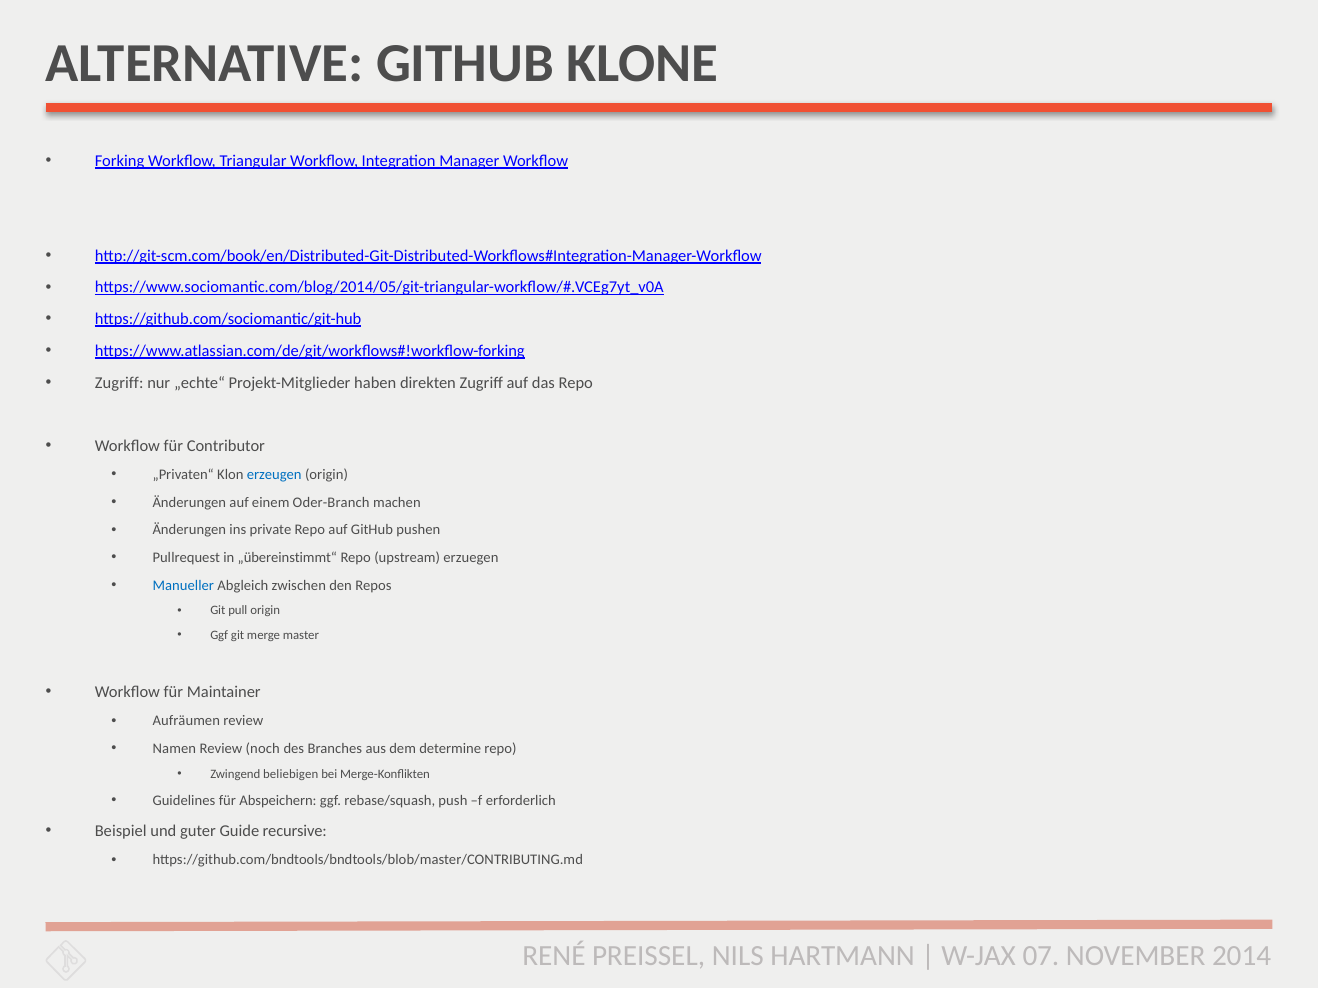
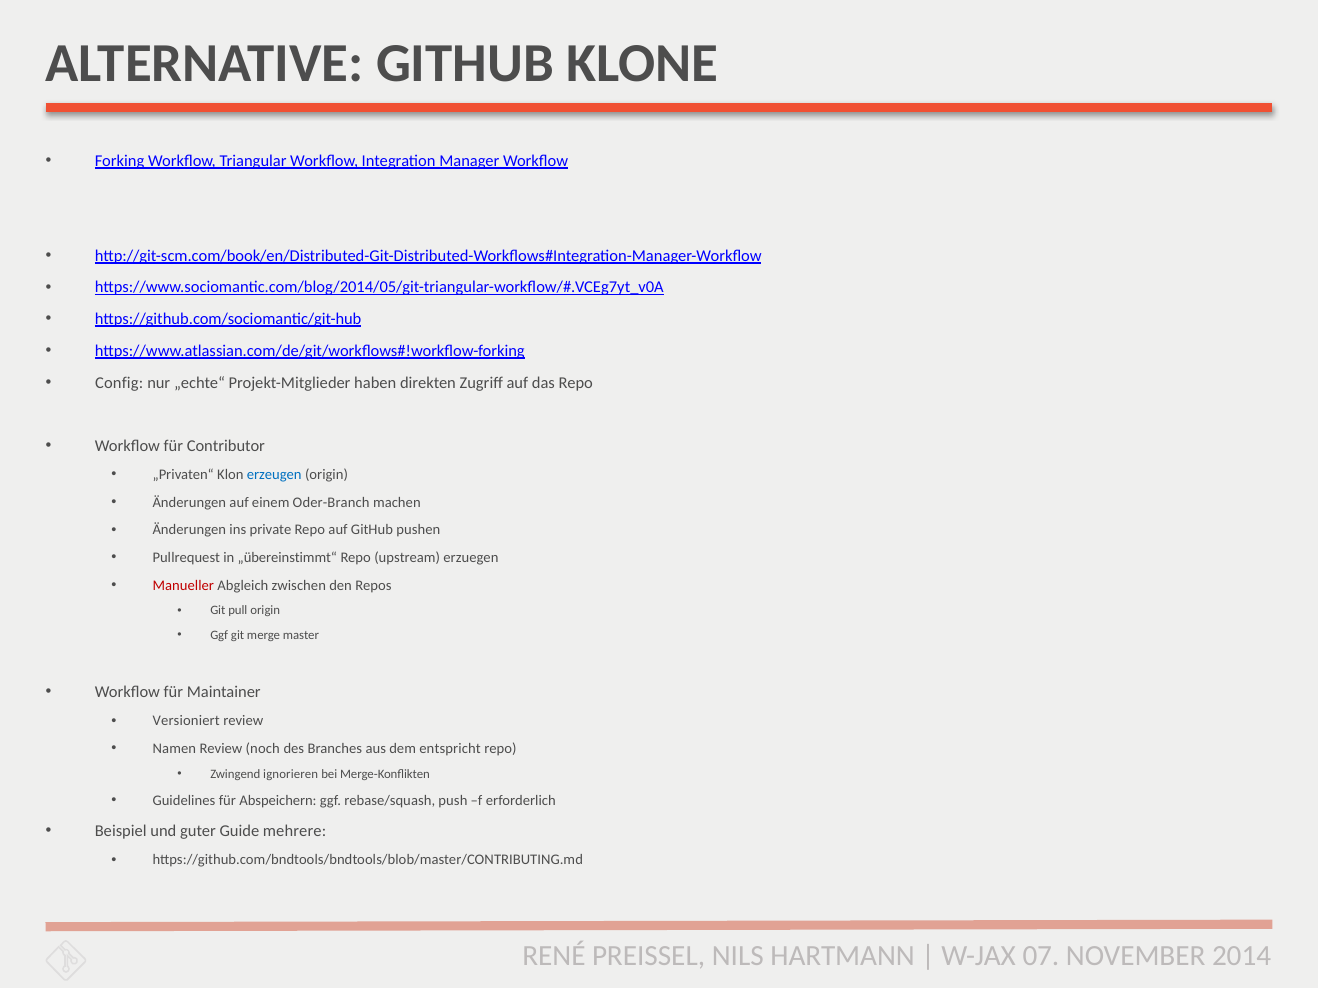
Zugriff at (119, 383): Zugriff -> Config
Manueller colour: blue -> red
Aufräumen: Aufräumen -> Versioniert
determine: determine -> entspricht
beliebigen: beliebigen -> ignorieren
recursive: recursive -> mehrere
